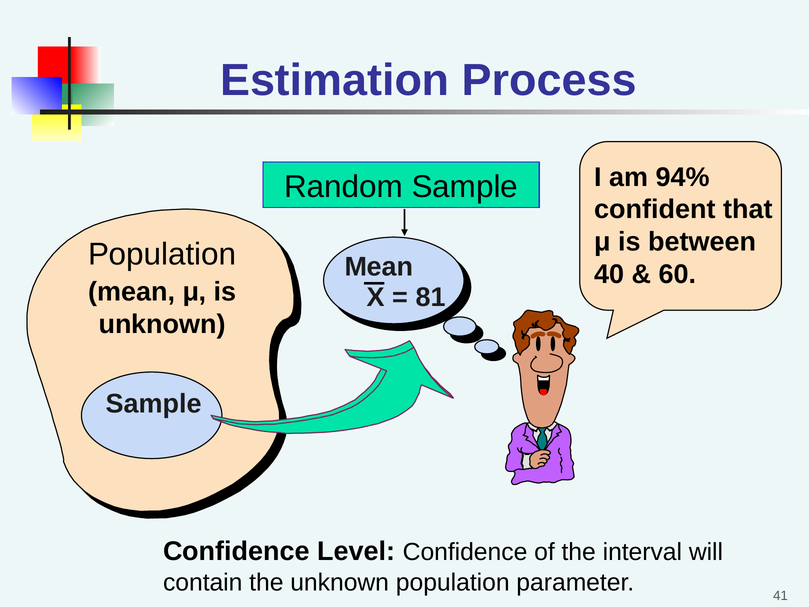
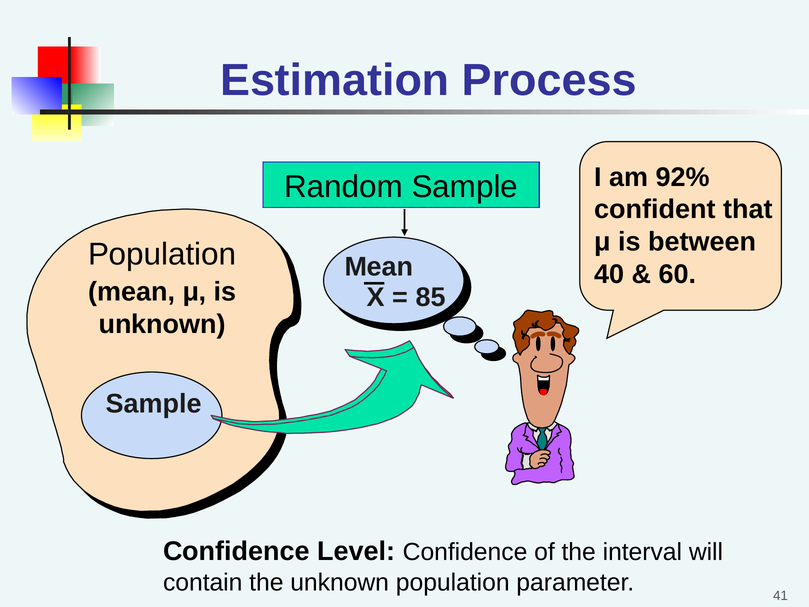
94%: 94% -> 92%
81: 81 -> 85
